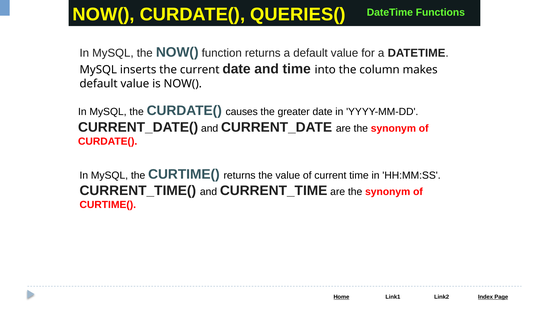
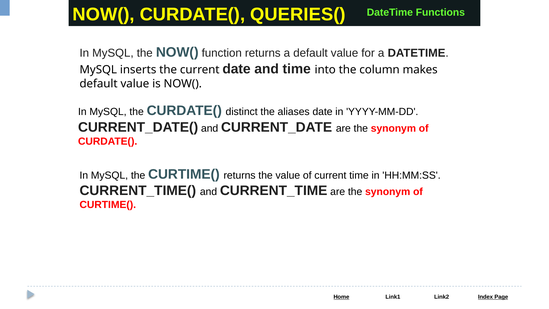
causes: causes -> distinct
greater: greater -> aliases
